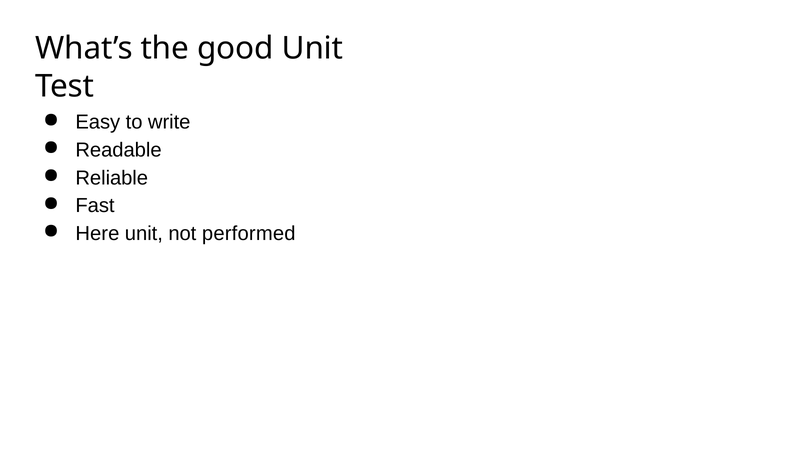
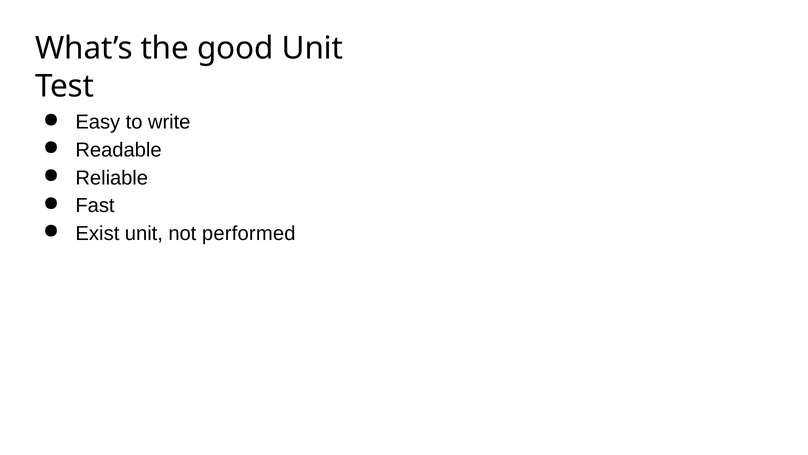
Here: Here -> Exist
